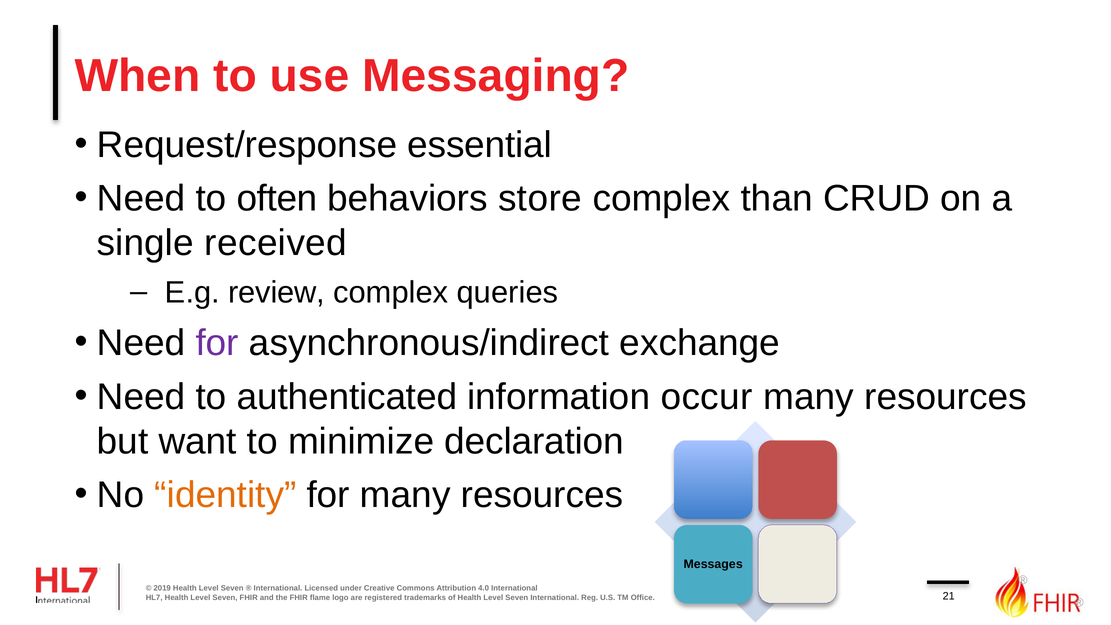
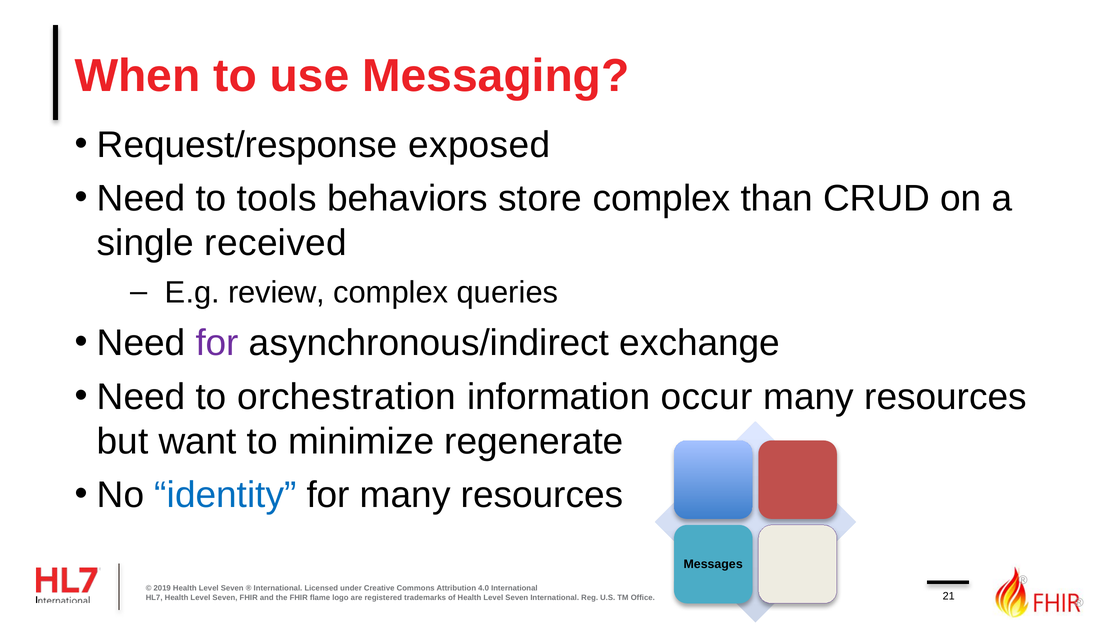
essential: essential -> exposed
often: often -> tools
authenticated: authenticated -> orchestration
declaration: declaration -> regenerate
identity colour: orange -> blue
